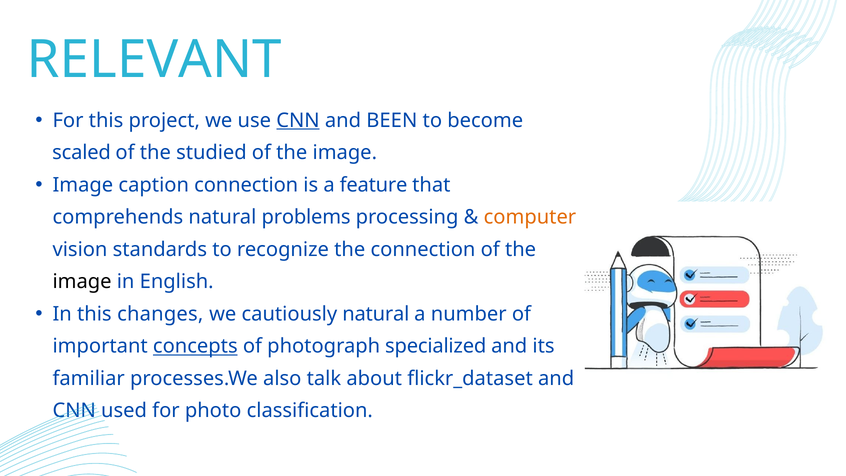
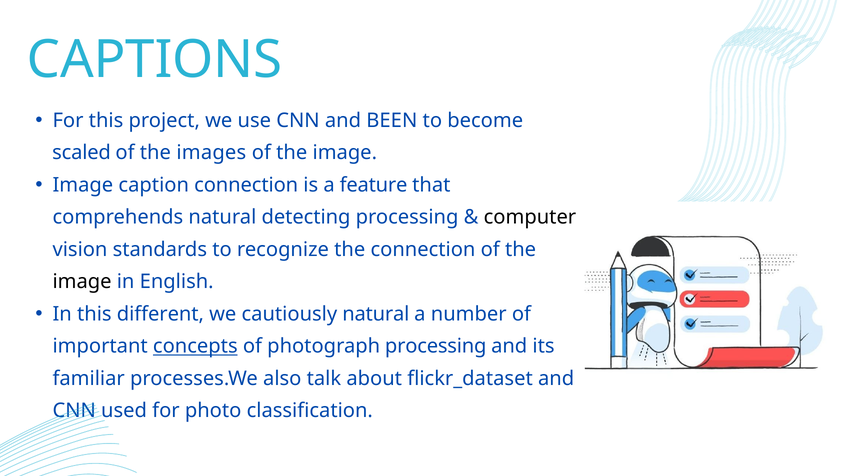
RELEVANT: RELEVANT -> CAPTIONS
CNN at (298, 120) underline: present -> none
studied: studied -> images
problems: problems -> detecting
computer colour: orange -> black
changes: changes -> different
photograph specialized: specialized -> processing
